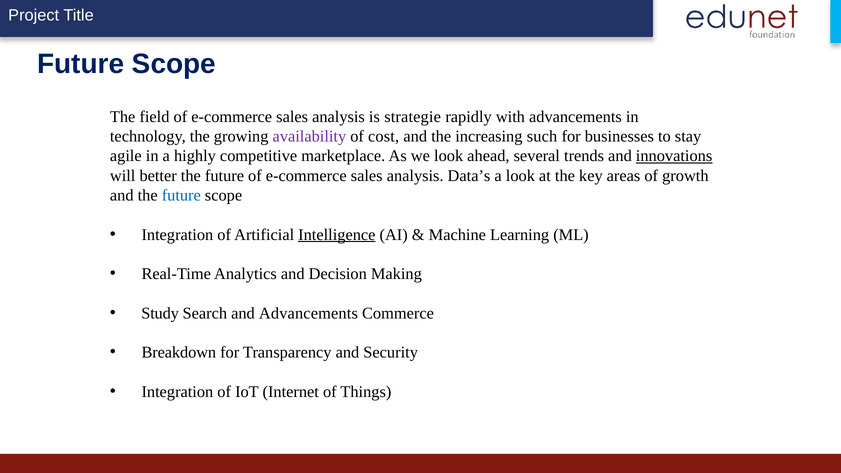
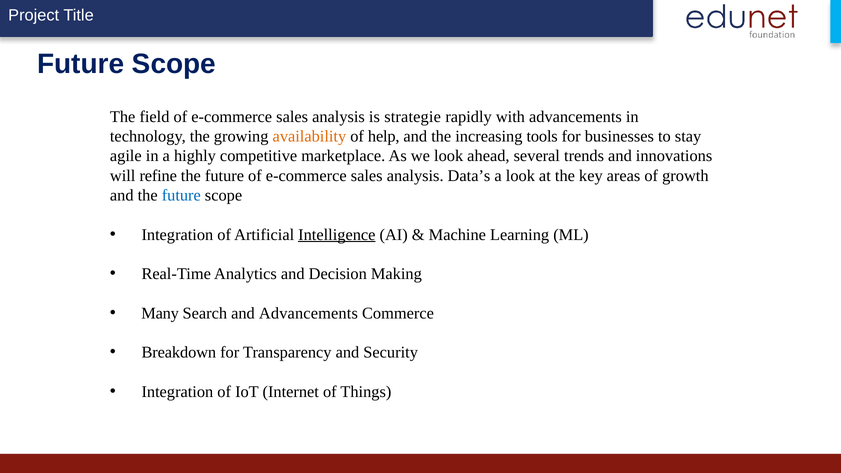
availability colour: purple -> orange
cost: cost -> help
such: such -> tools
innovations underline: present -> none
better: better -> refine
Study: Study -> Many
